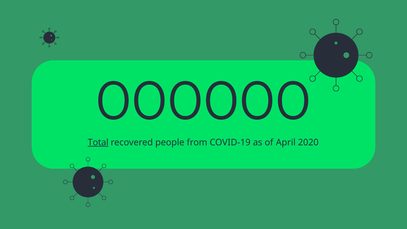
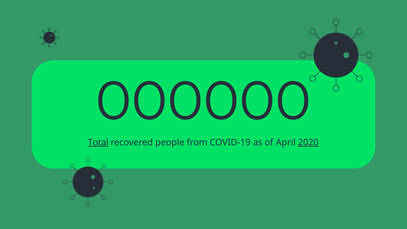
2020 underline: none -> present
